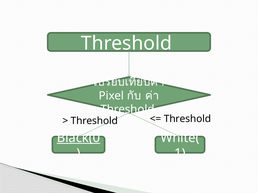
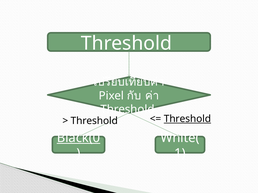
Threshold at (187, 119) underline: none -> present
